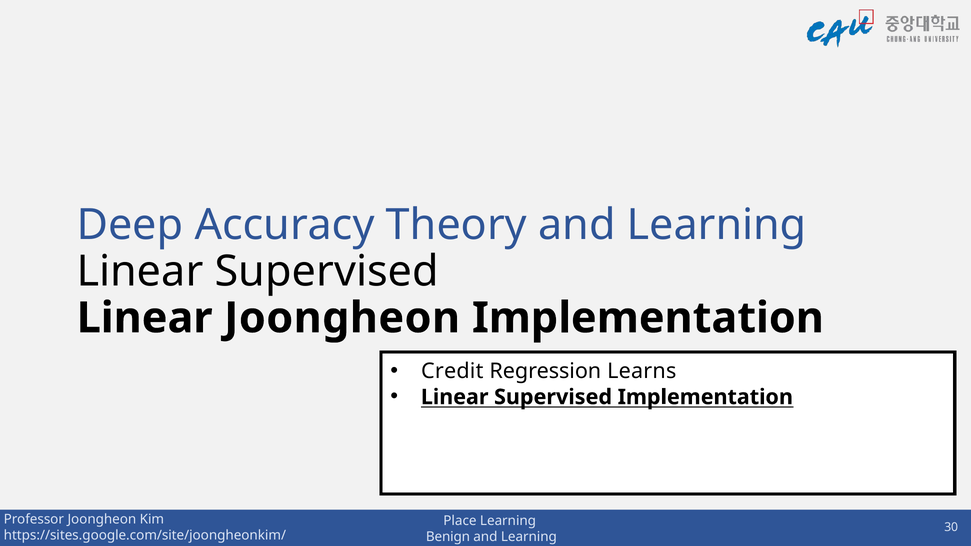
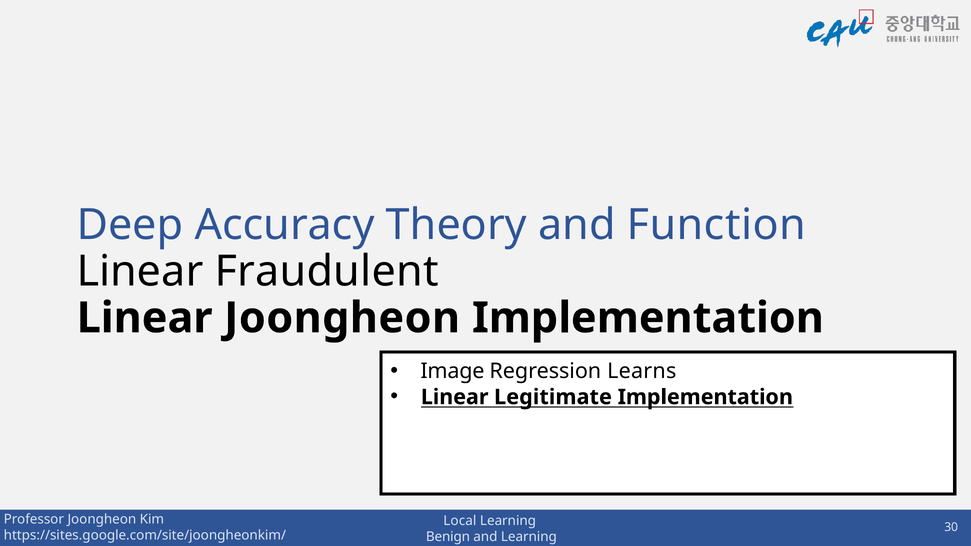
Theory and Learning: Learning -> Function
Supervised at (327, 272): Supervised -> Fraudulent
Credit: Credit -> Image
Supervised at (553, 397): Supervised -> Legitimate
Place: Place -> Local
